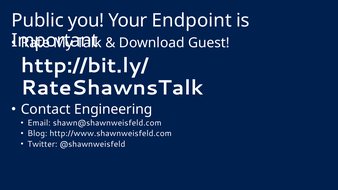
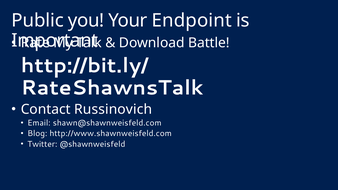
Guest: Guest -> Battle
Engineering: Engineering -> Russinovich
